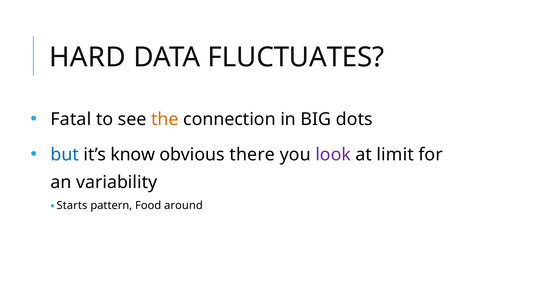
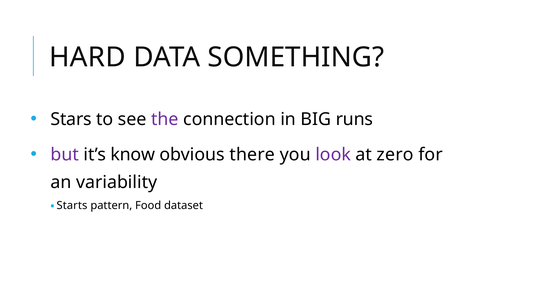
FLUCTUATES: FLUCTUATES -> SOMETHING
Fatal: Fatal -> Stars
the colour: orange -> purple
dots: dots -> runs
but colour: blue -> purple
limit: limit -> zero
around: around -> dataset
